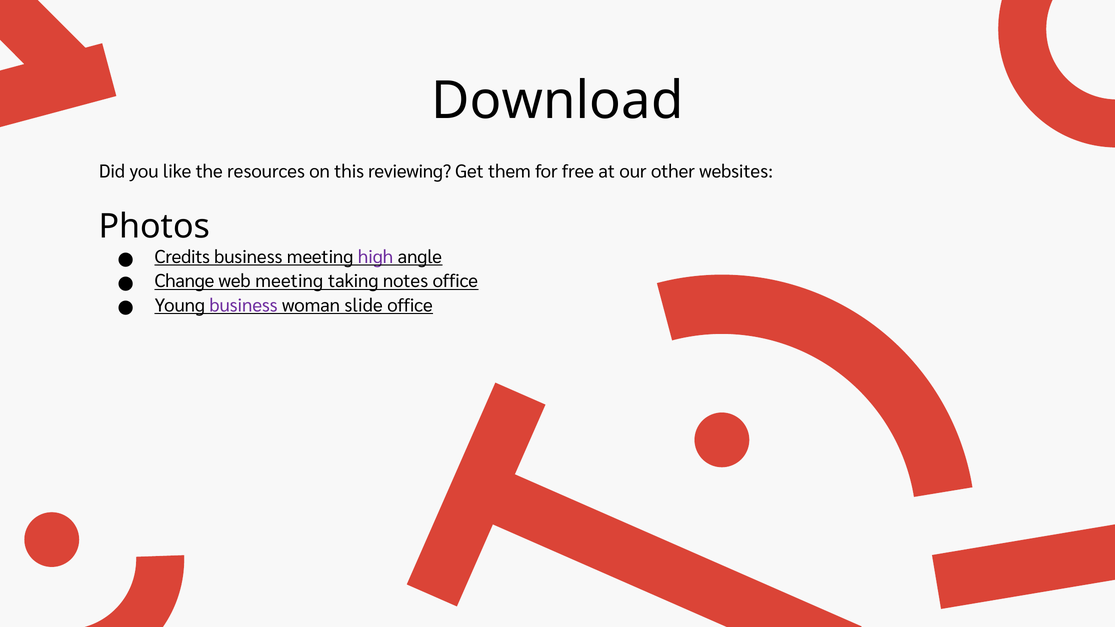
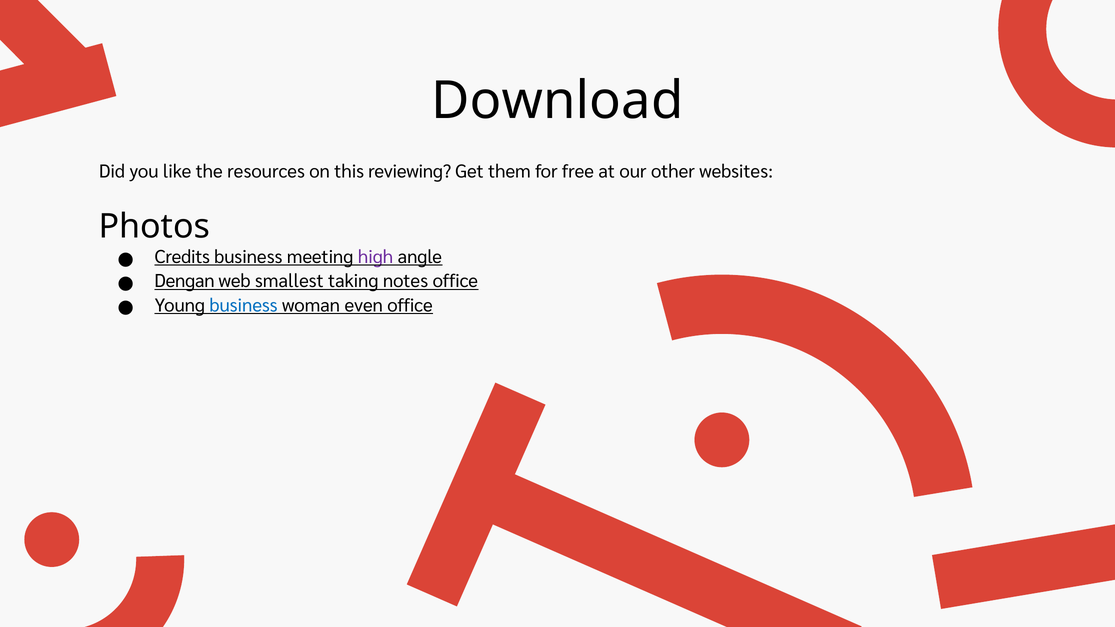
Change: Change -> Dengan
web meeting: meeting -> smallest
business at (244, 306) colour: purple -> blue
slide: slide -> even
